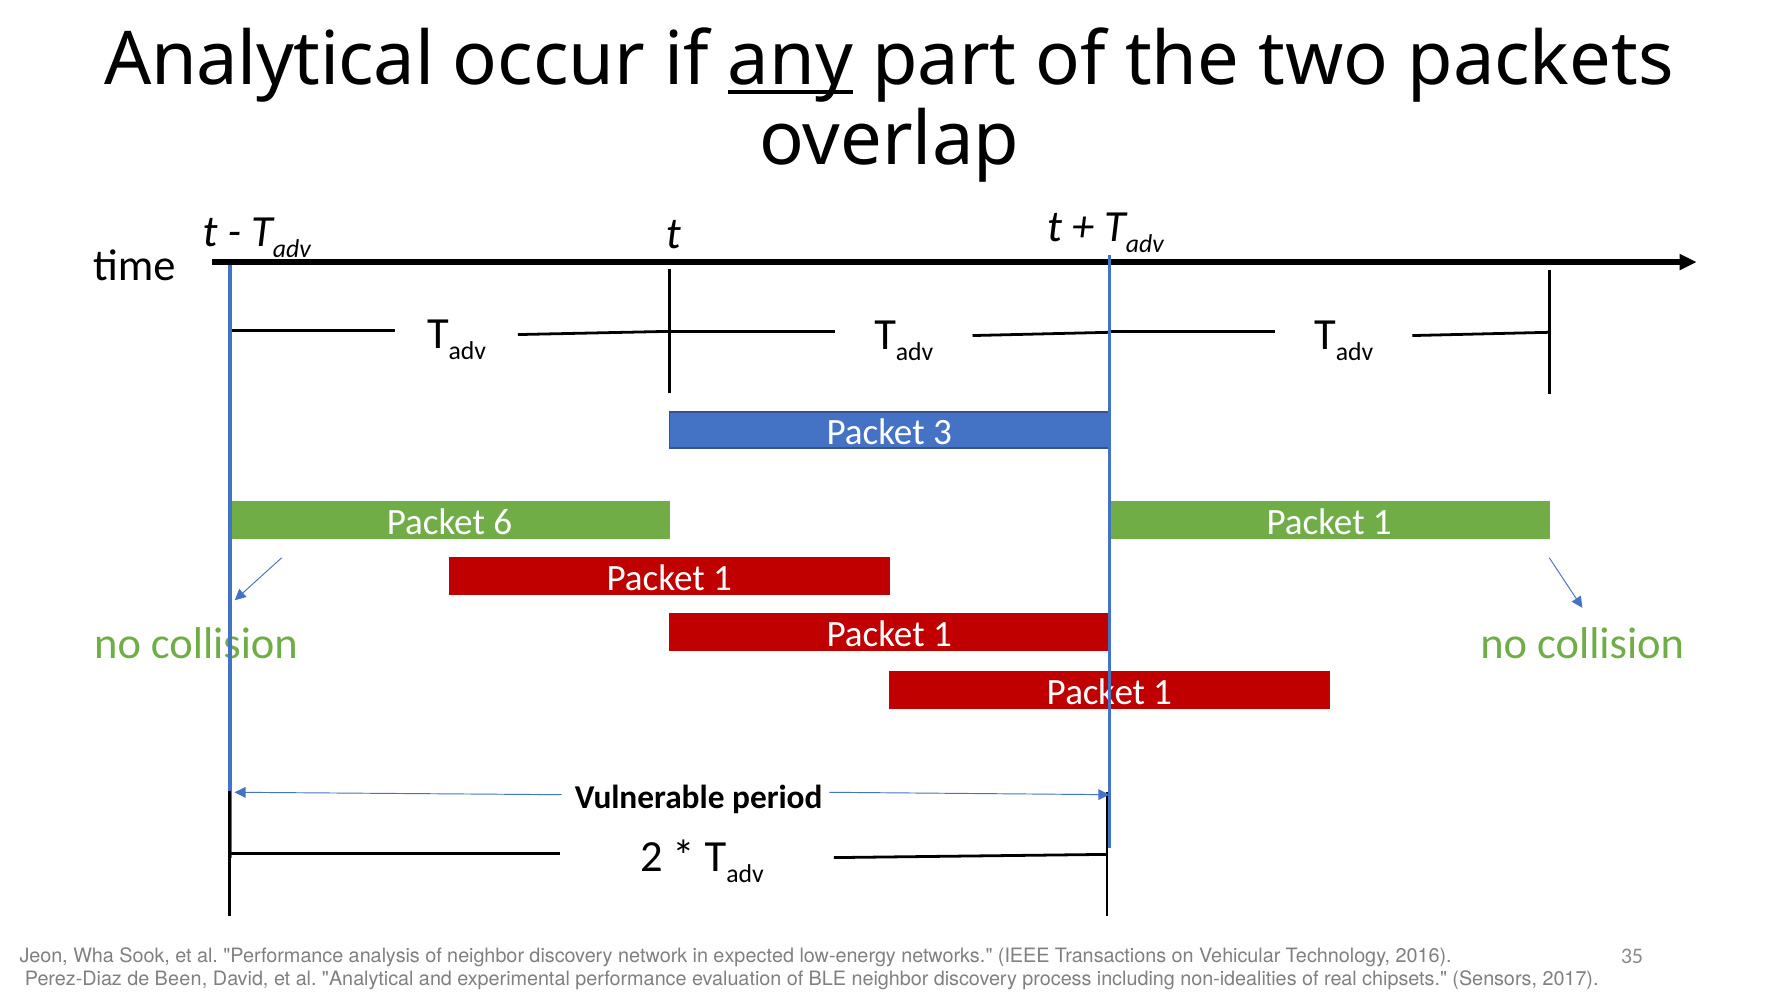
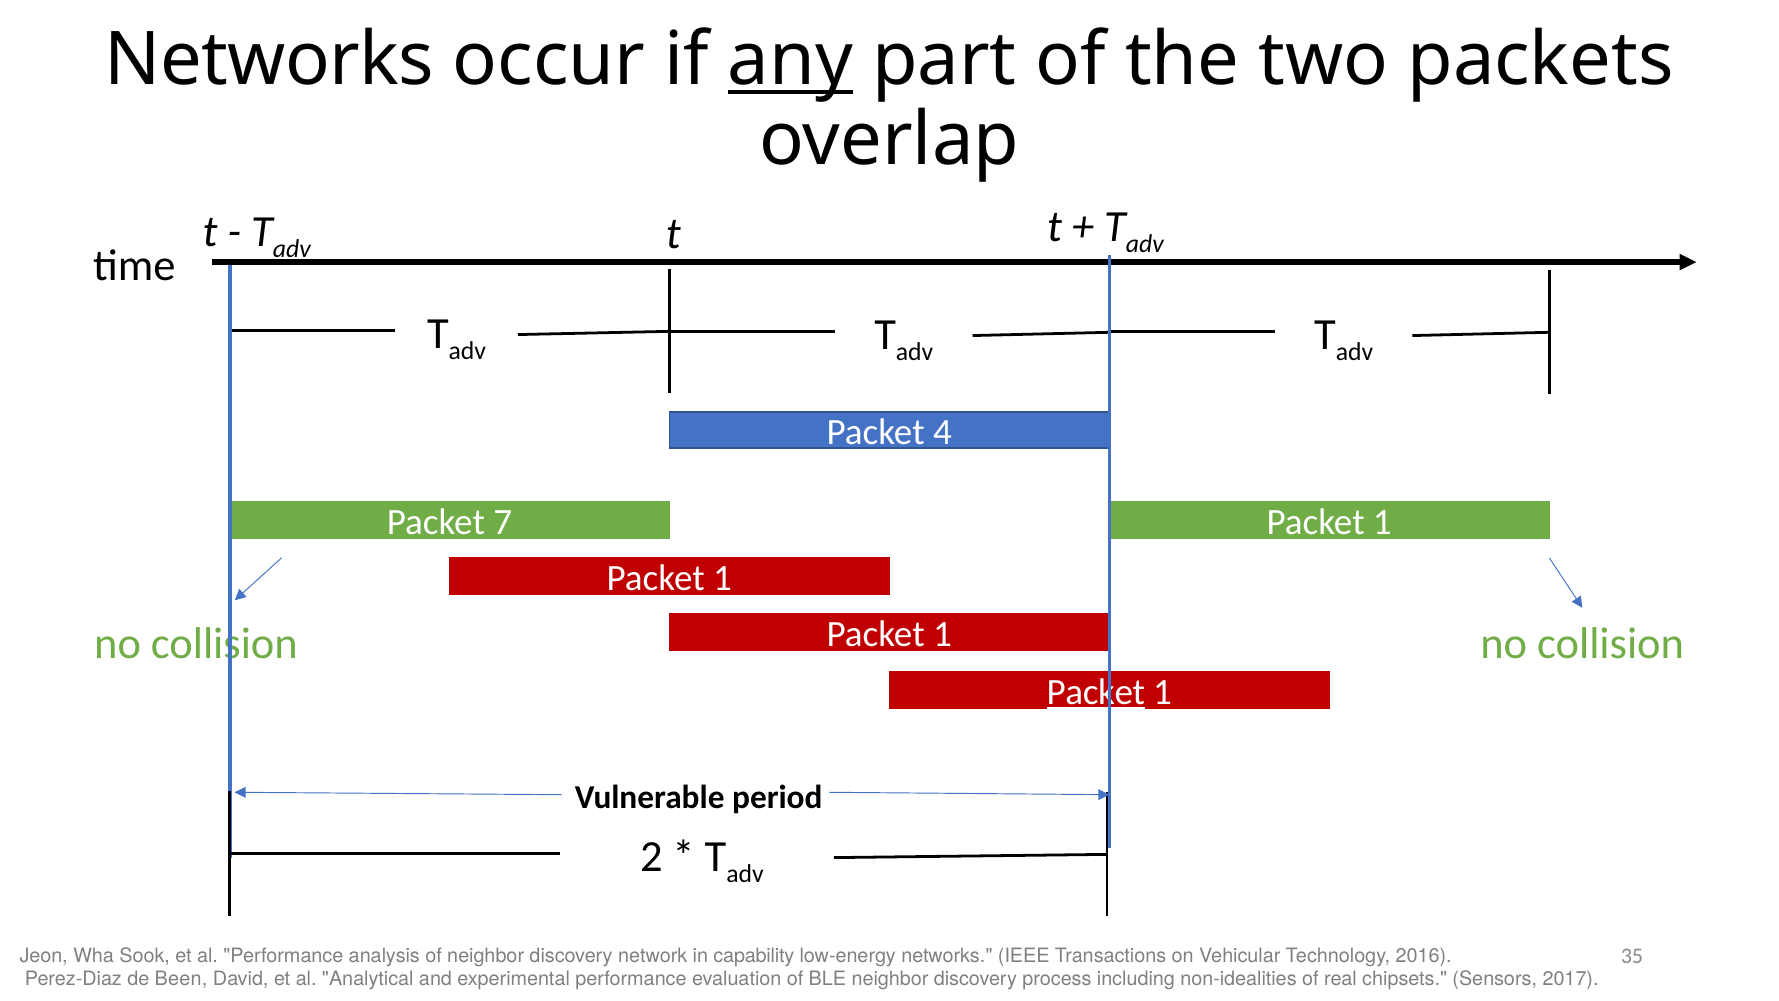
Analytical at (269, 60): Analytical -> Networks
3: 3 -> 4
6: 6 -> 7
Packet at (1096, 692) underline: none -> present
expected: expected -> capability
